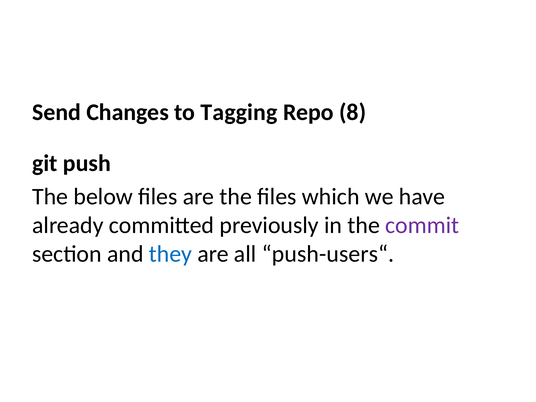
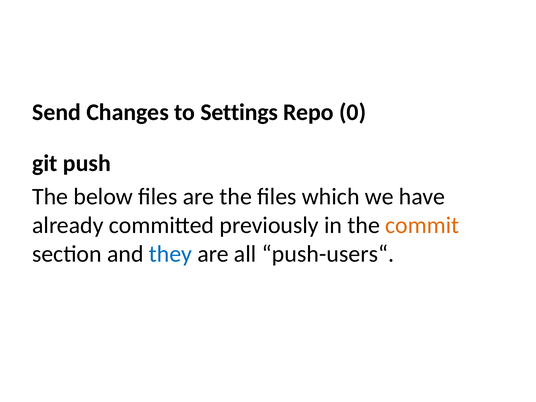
Tagging: Tagging -> Settings
8: 8 -> 0
commit colour: purple -> orange
